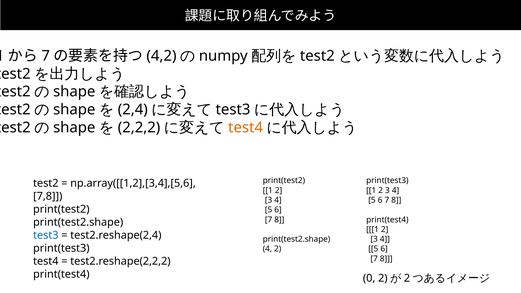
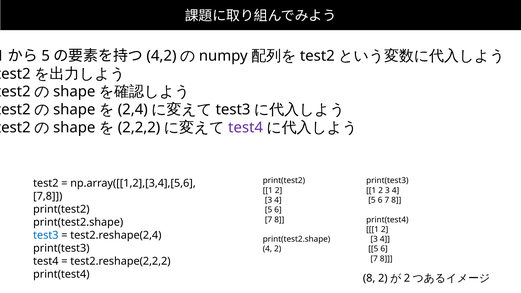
7 at (46, 56): 7 -> 5
test4 at (246, 128) colour: orange -> purple
0 at (369, 278): 0 -> 8
